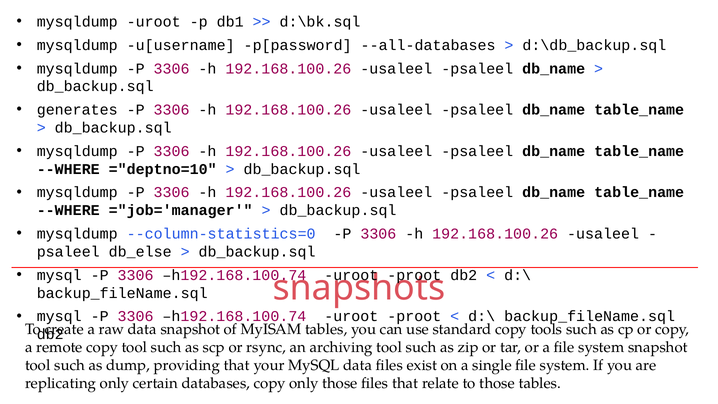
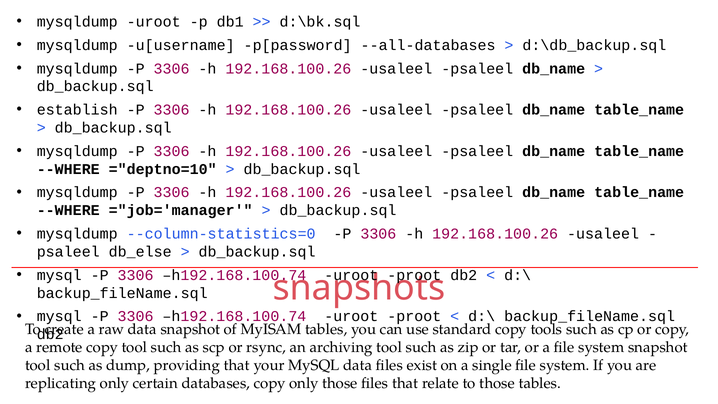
generates: generates -> establish
